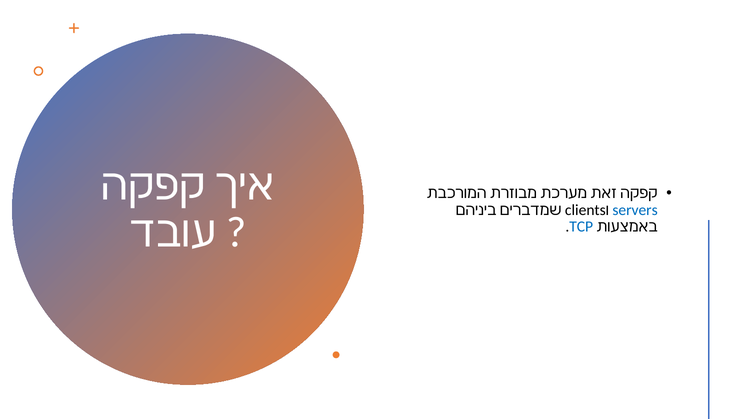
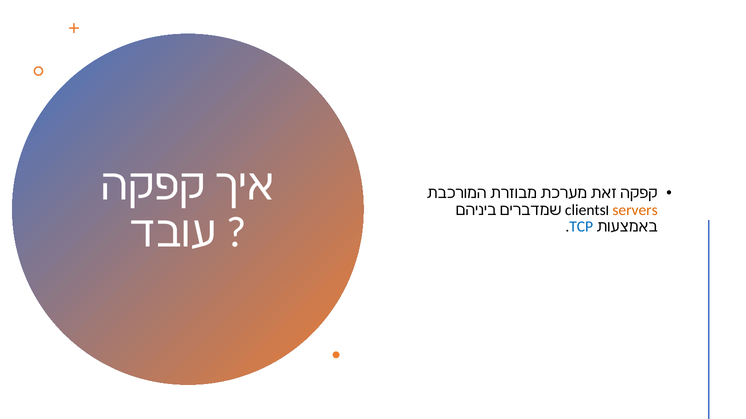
servers colour: blue -> orange
